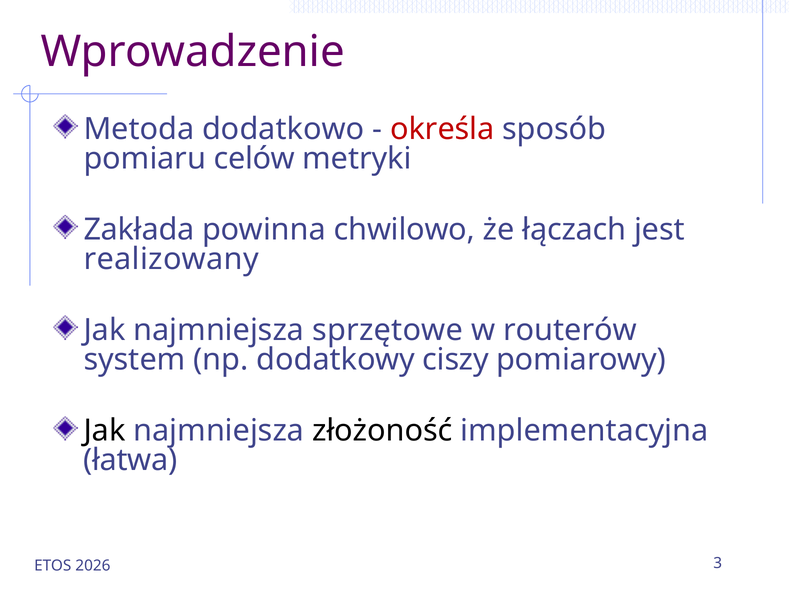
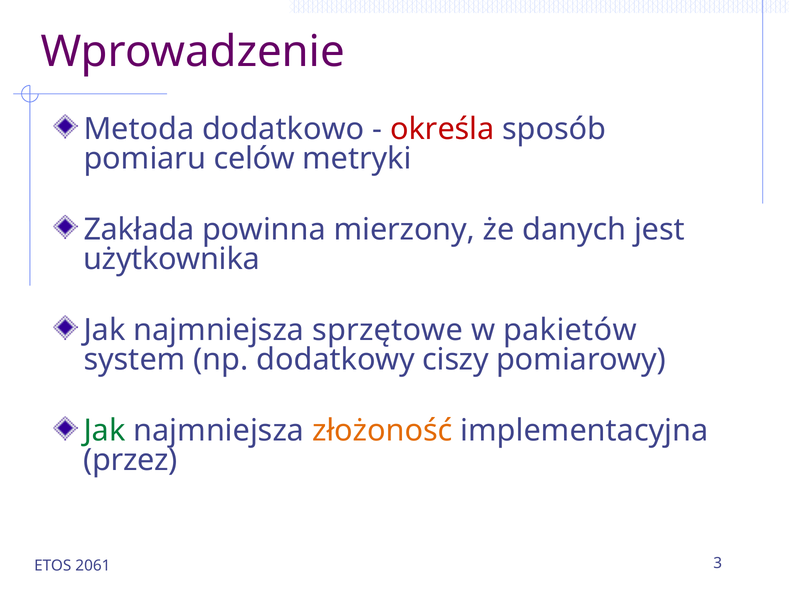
chwilowo: chwilowo -> mierzony
łączach: łączach -> danych
realizowany: realizowany -> użytkownika
routerów: routerów -> pakietów
Jak at (104, 431) colour: black -> green
złożoność colour: black -> orange
łatwa: łatwa -> przez
2026: 2026 -> 2061
